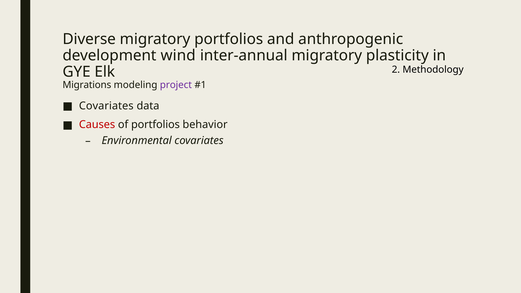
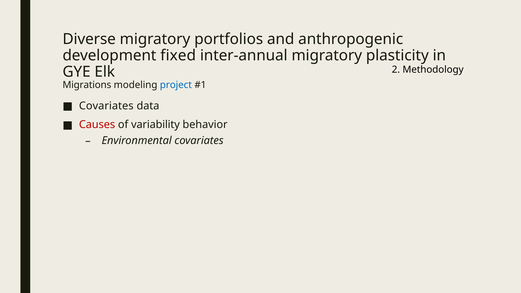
wind: wind -> fixed
project colour: purple -> blue
of portfolios: portfolios -> variability
